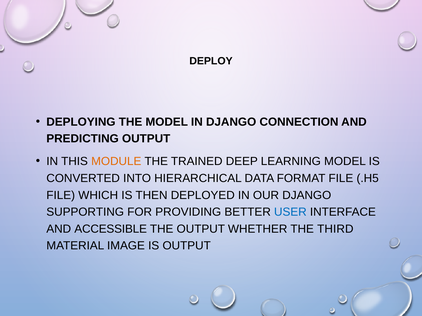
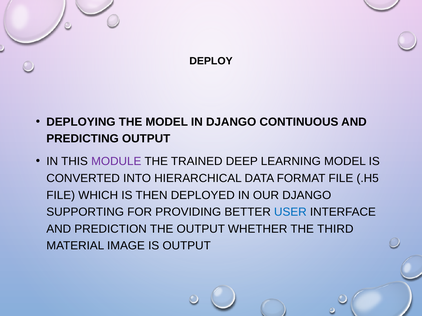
CONNECTION: CONNECTION -> CONTINUOUS
MODULE colour: orange -> purple
ACCESSIBLE: ACCESSIBLE -> PREDICTION
